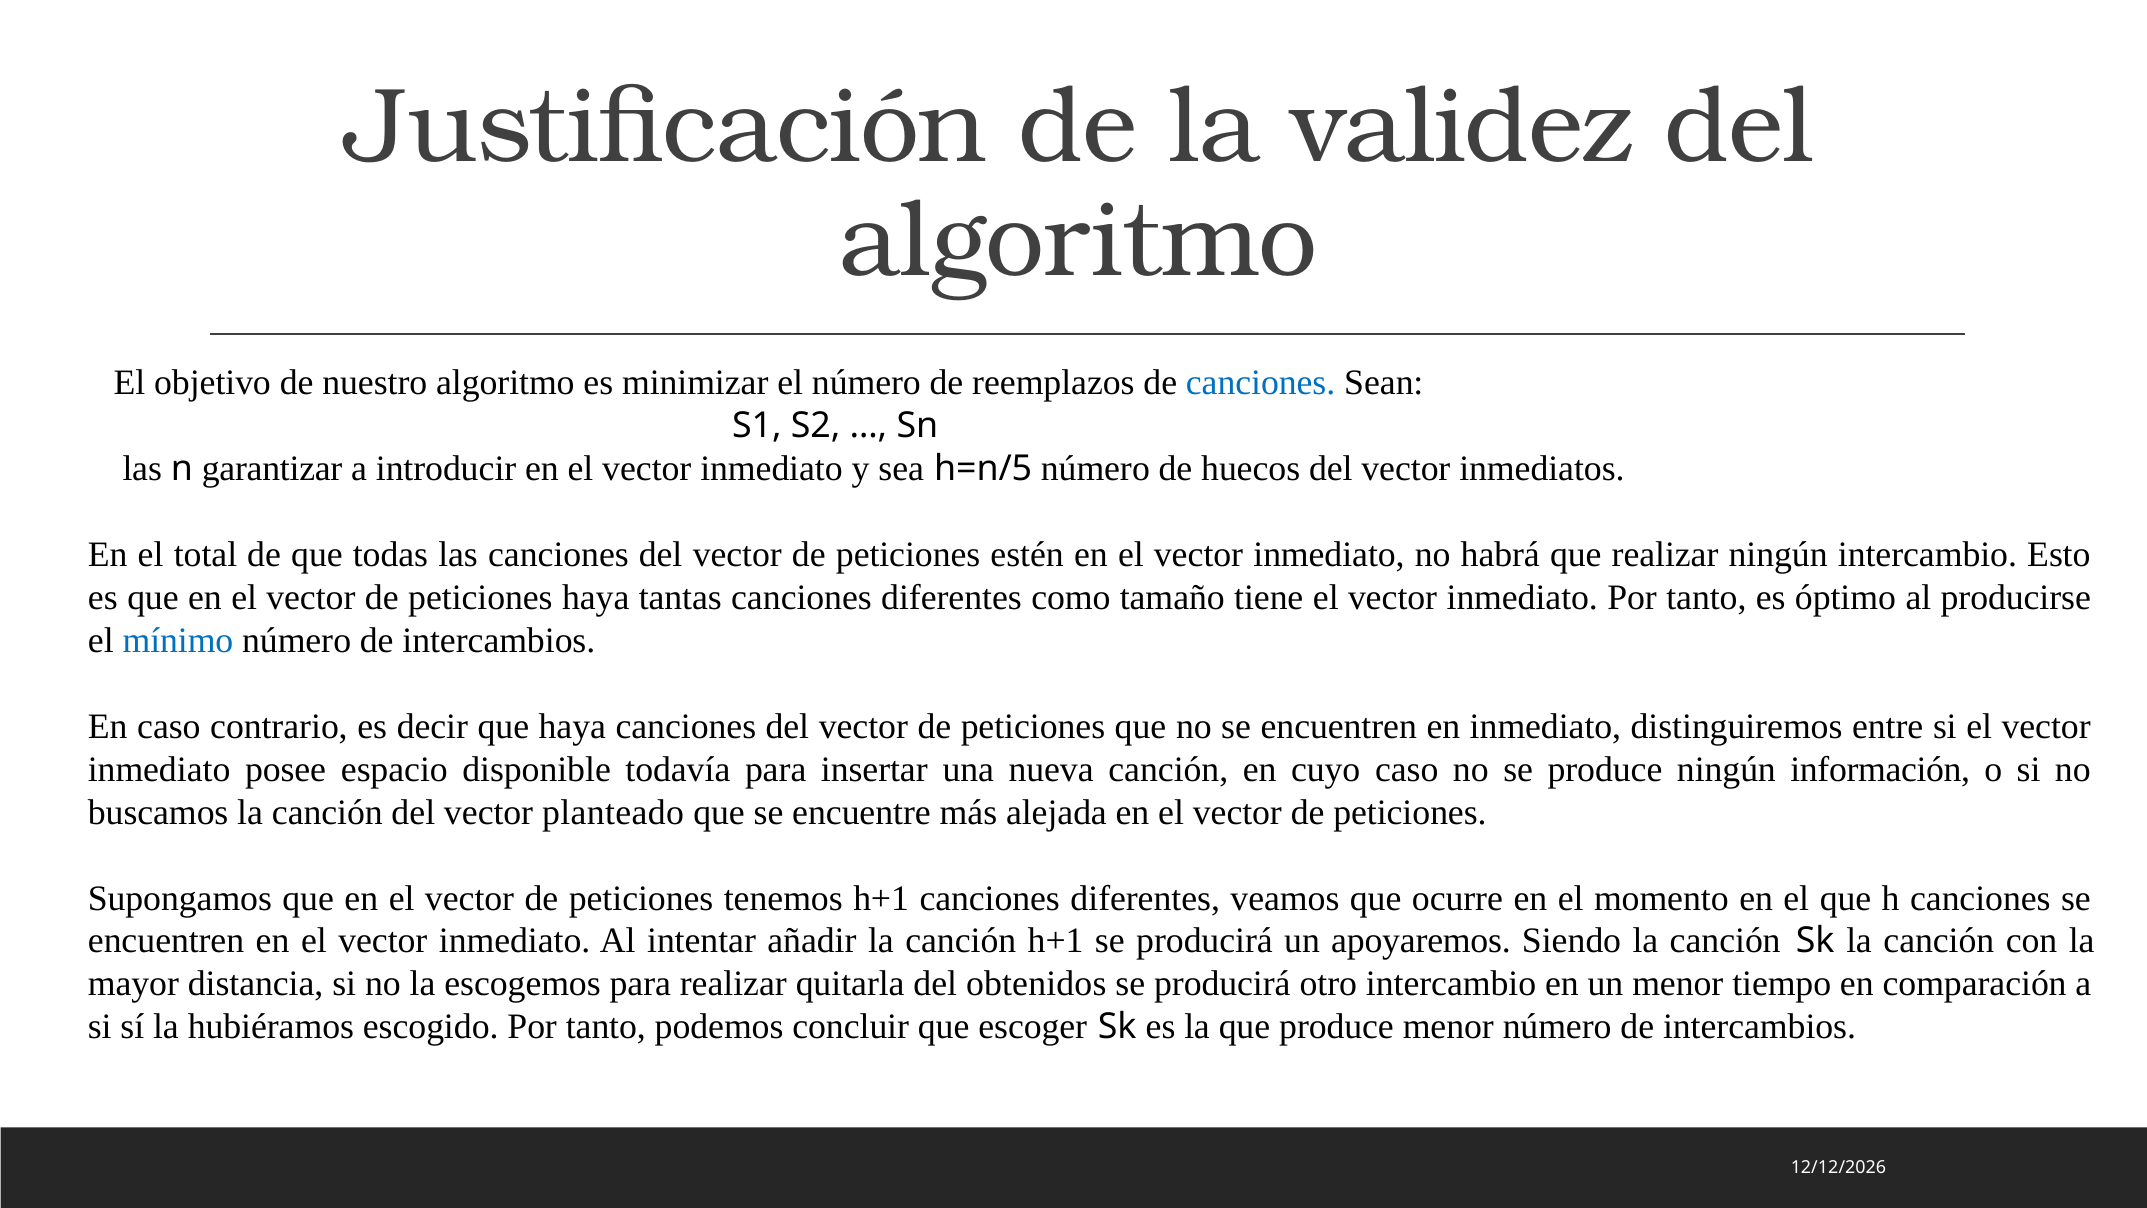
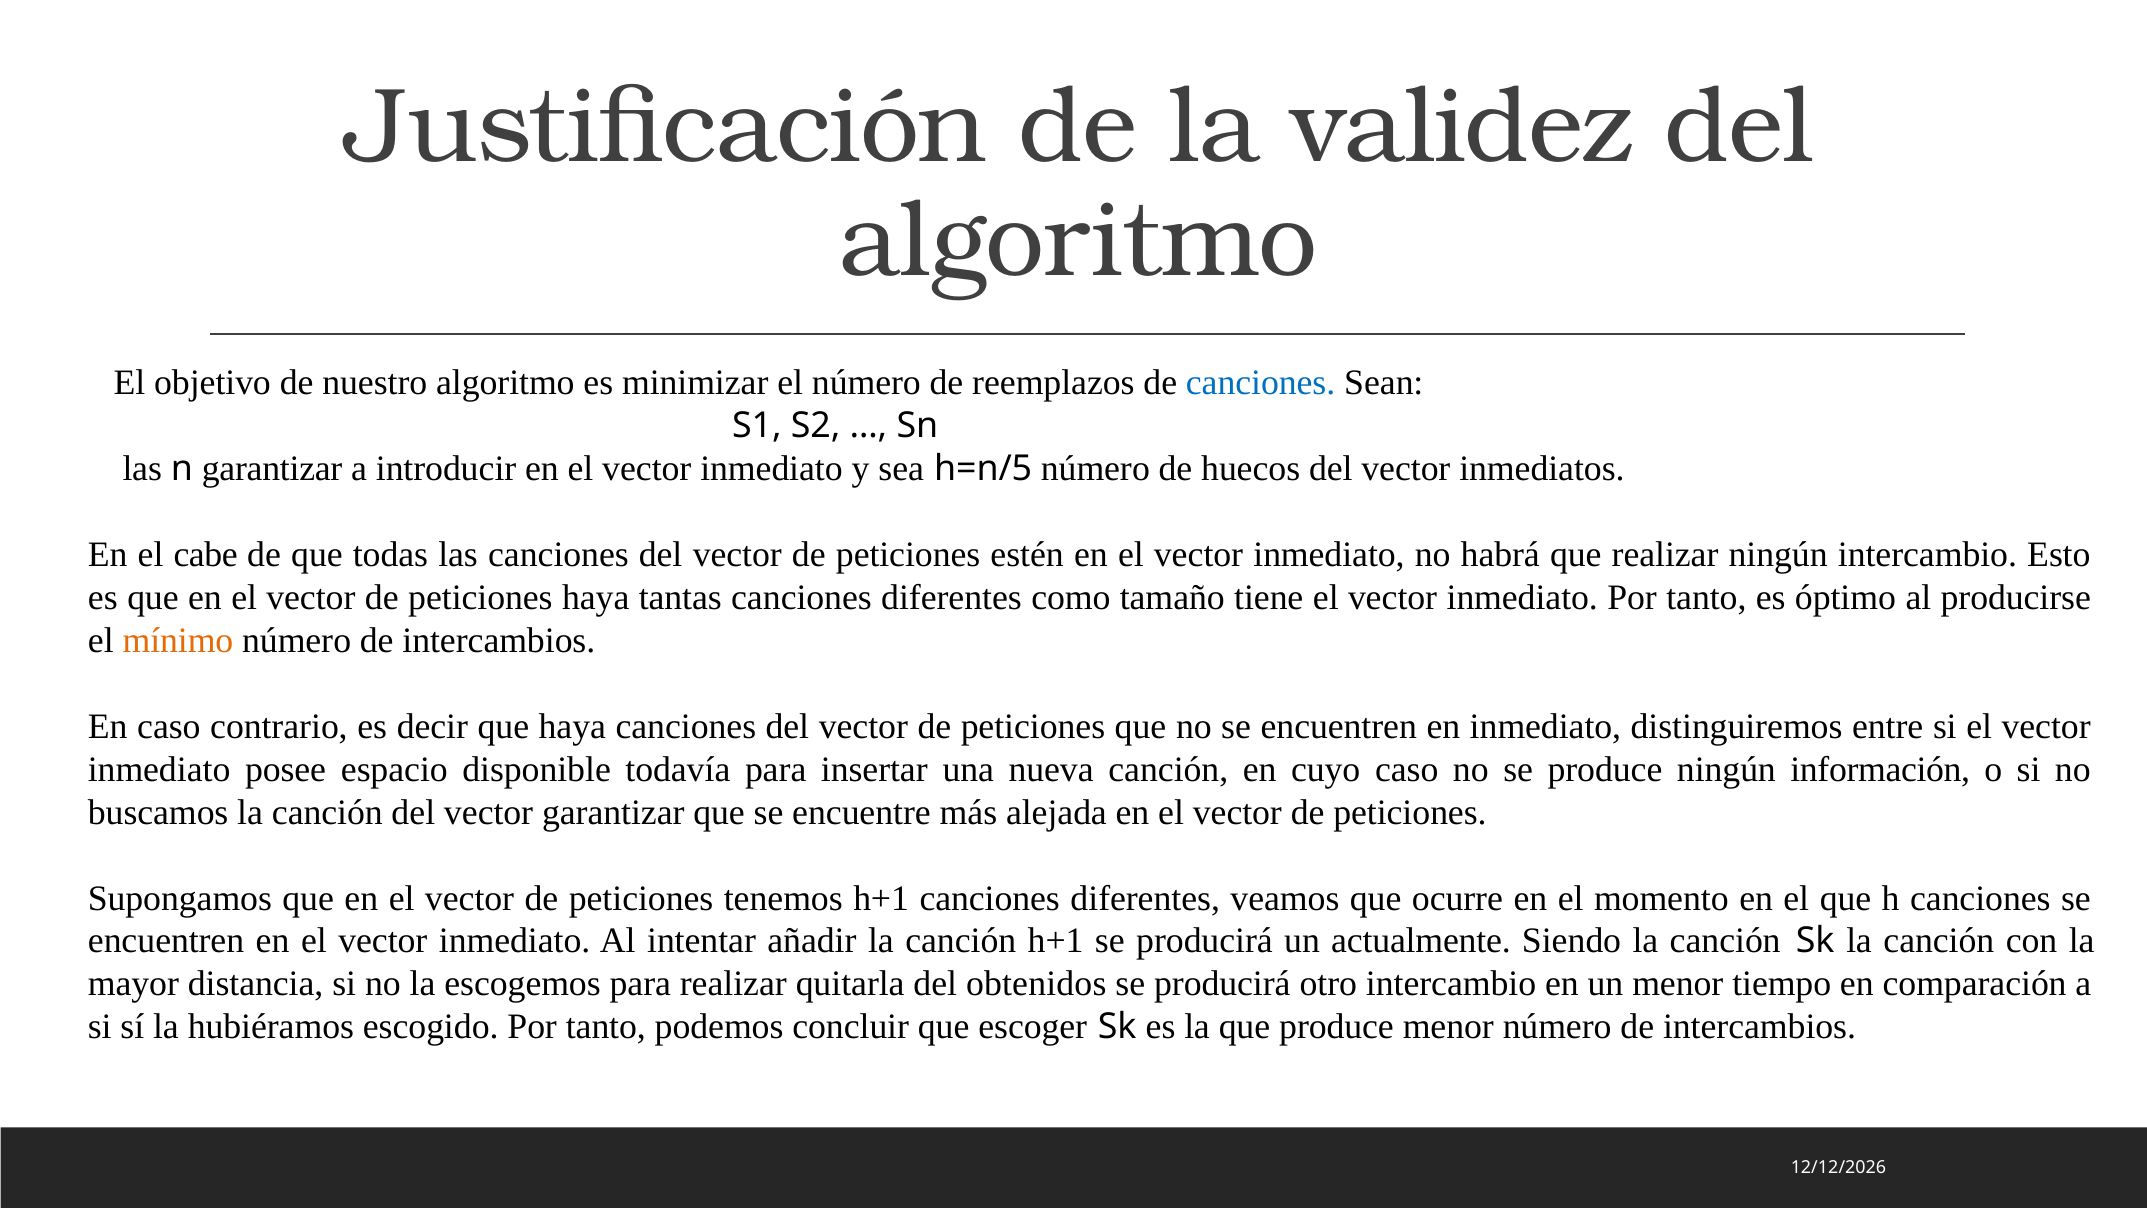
total: total -> cabe
mínimo colour: blue -> orange
vector planteado: planteado -> garantizar
apoyaremos: apoyaremos -> actualmente
